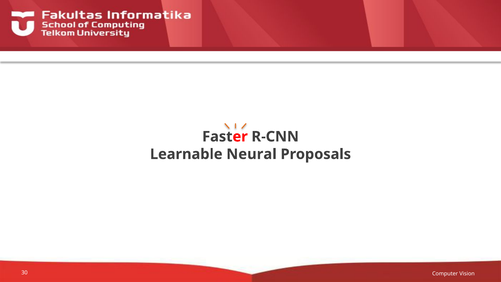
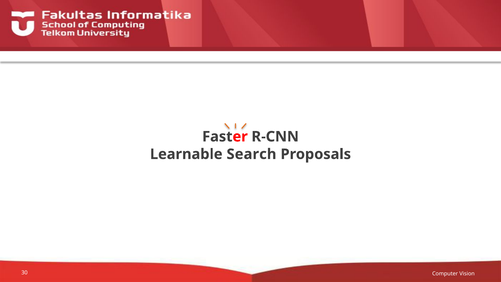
Neural: Neural -> Search
